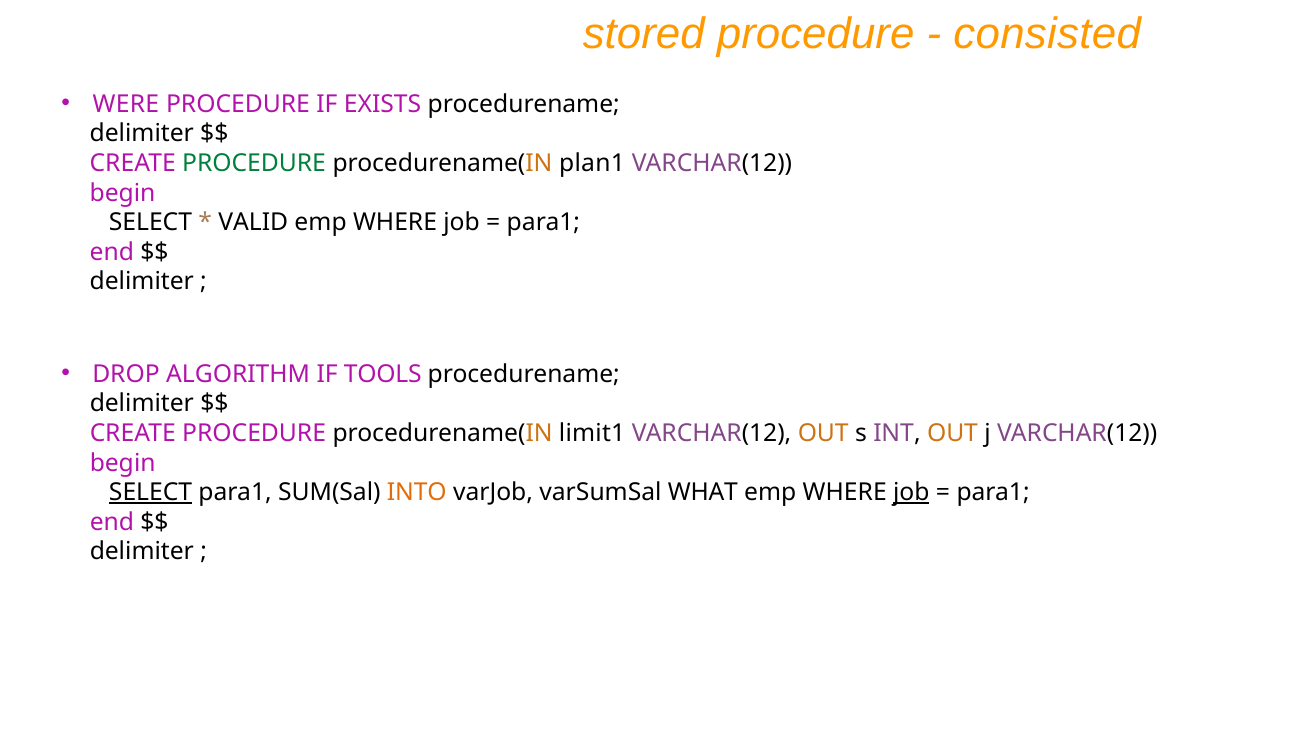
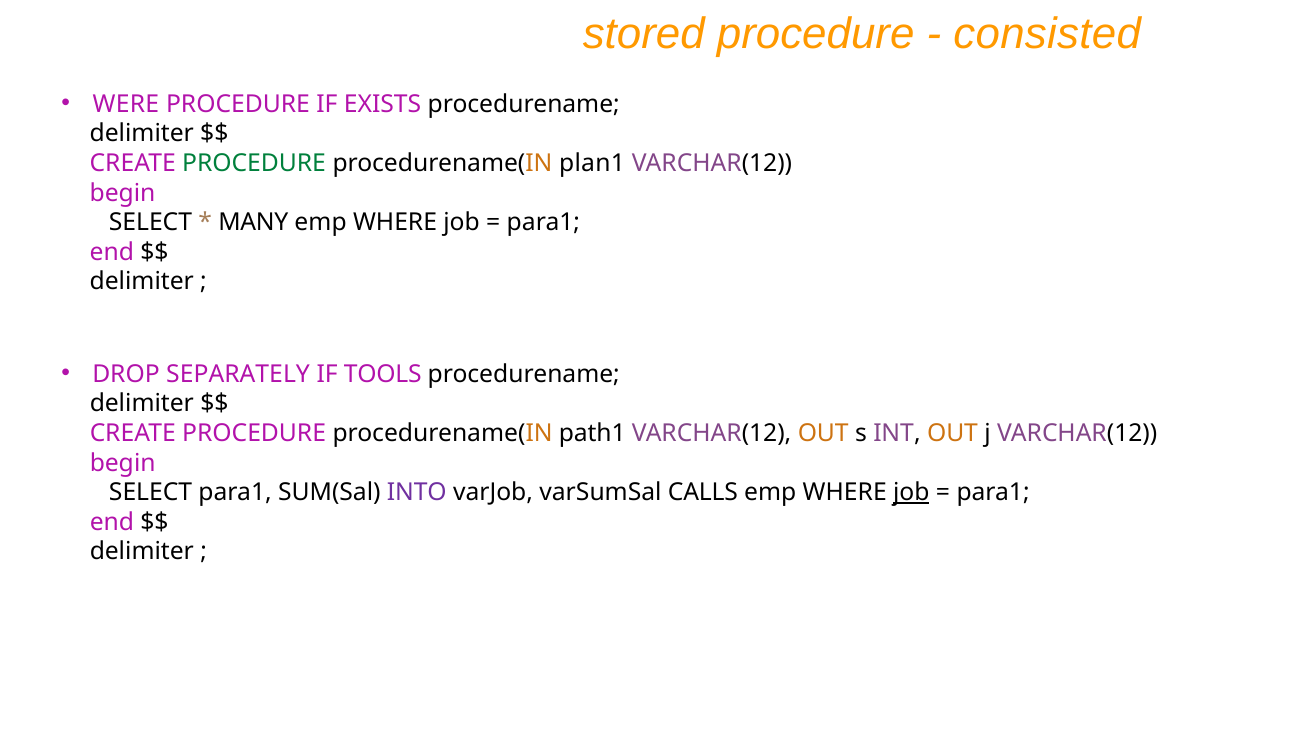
VALID: VALID -> MANY
ALGORITHM: ALGORITHM -> SEPARATELY
limit1: limit1 -> path1
SELECT at (151, 493) underline: present -> none
INTO colour: orange -> purple
WHAT: WHAT -> CALLS
